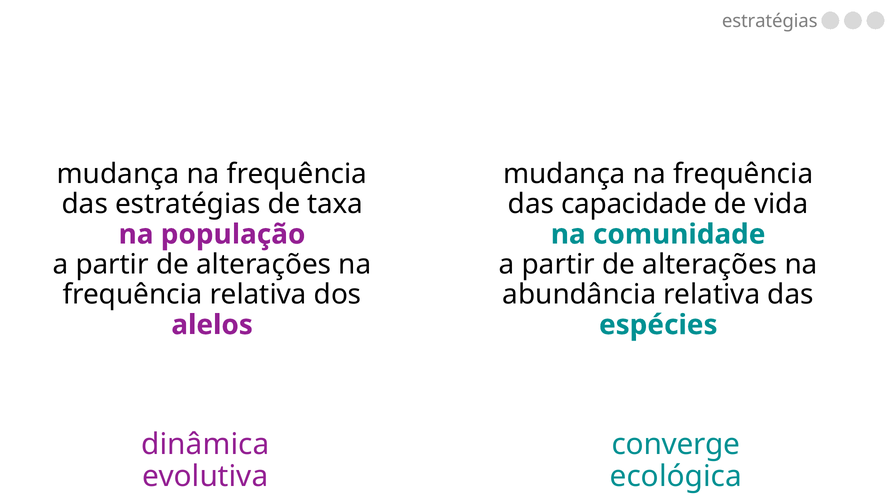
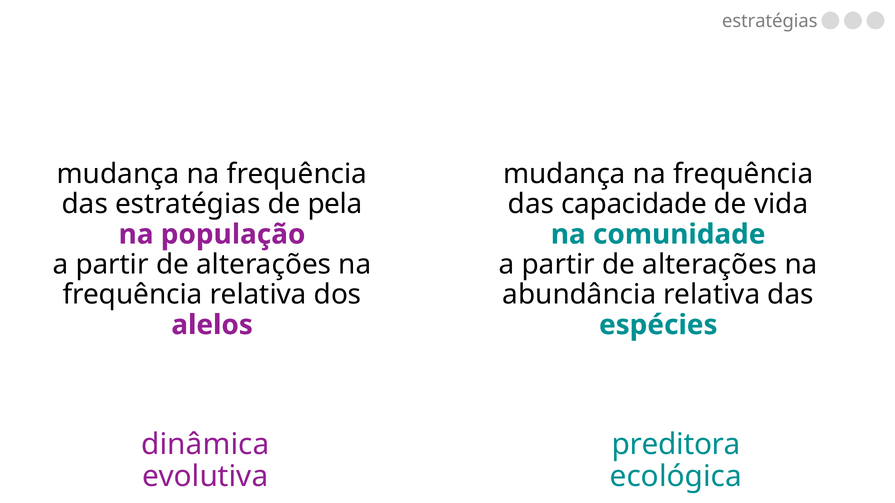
taxa: taxa -> pela
converge: converge -> preditora
